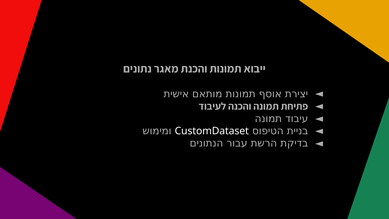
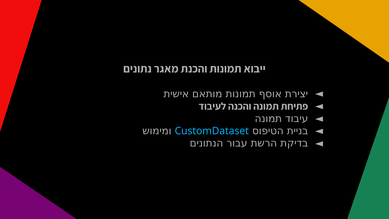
CustomDataset colour: white -> light blue
